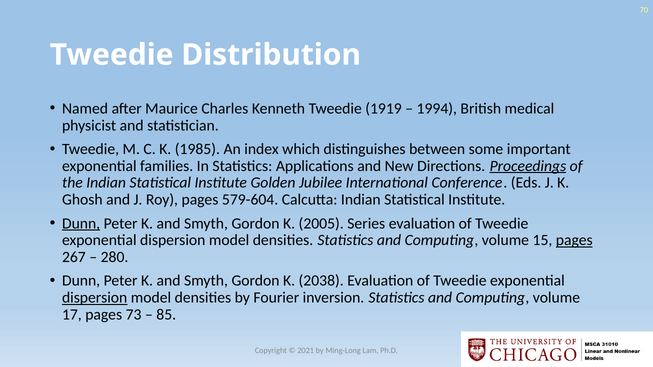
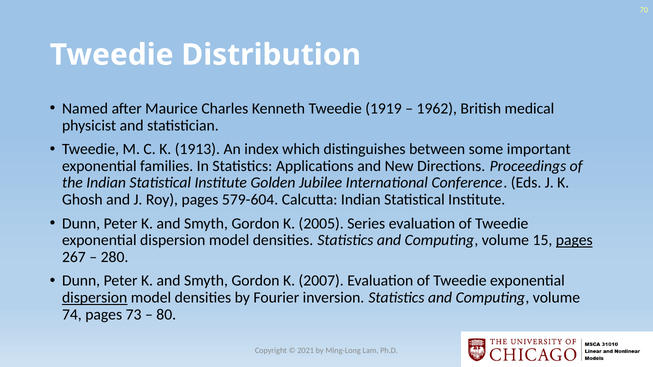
1994: 1994 -> 1962
1985: 1985 -> 1913
Proceedings underline: present -> none
Dunn at (81, 224) underline: present -> none
2038: 2038 -> 2007
17: 17 -> 74
85: 85 -> 80
